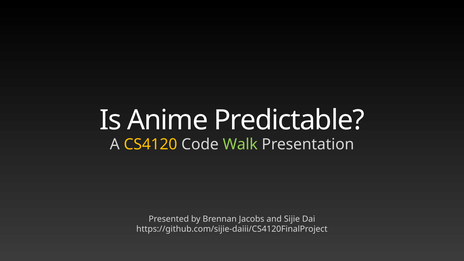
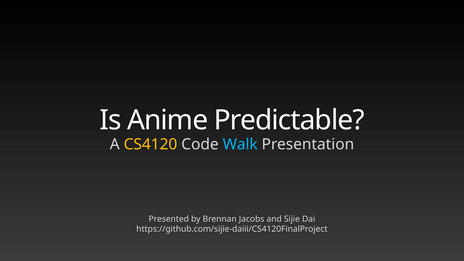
Walk colour: light green -> light blue
